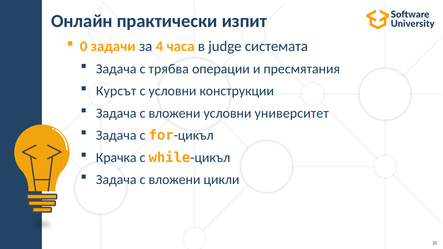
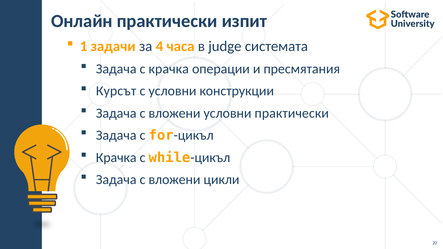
0: 0 -> 1
с трябва: трябва -> крачка
условни университет: университет -> практически
